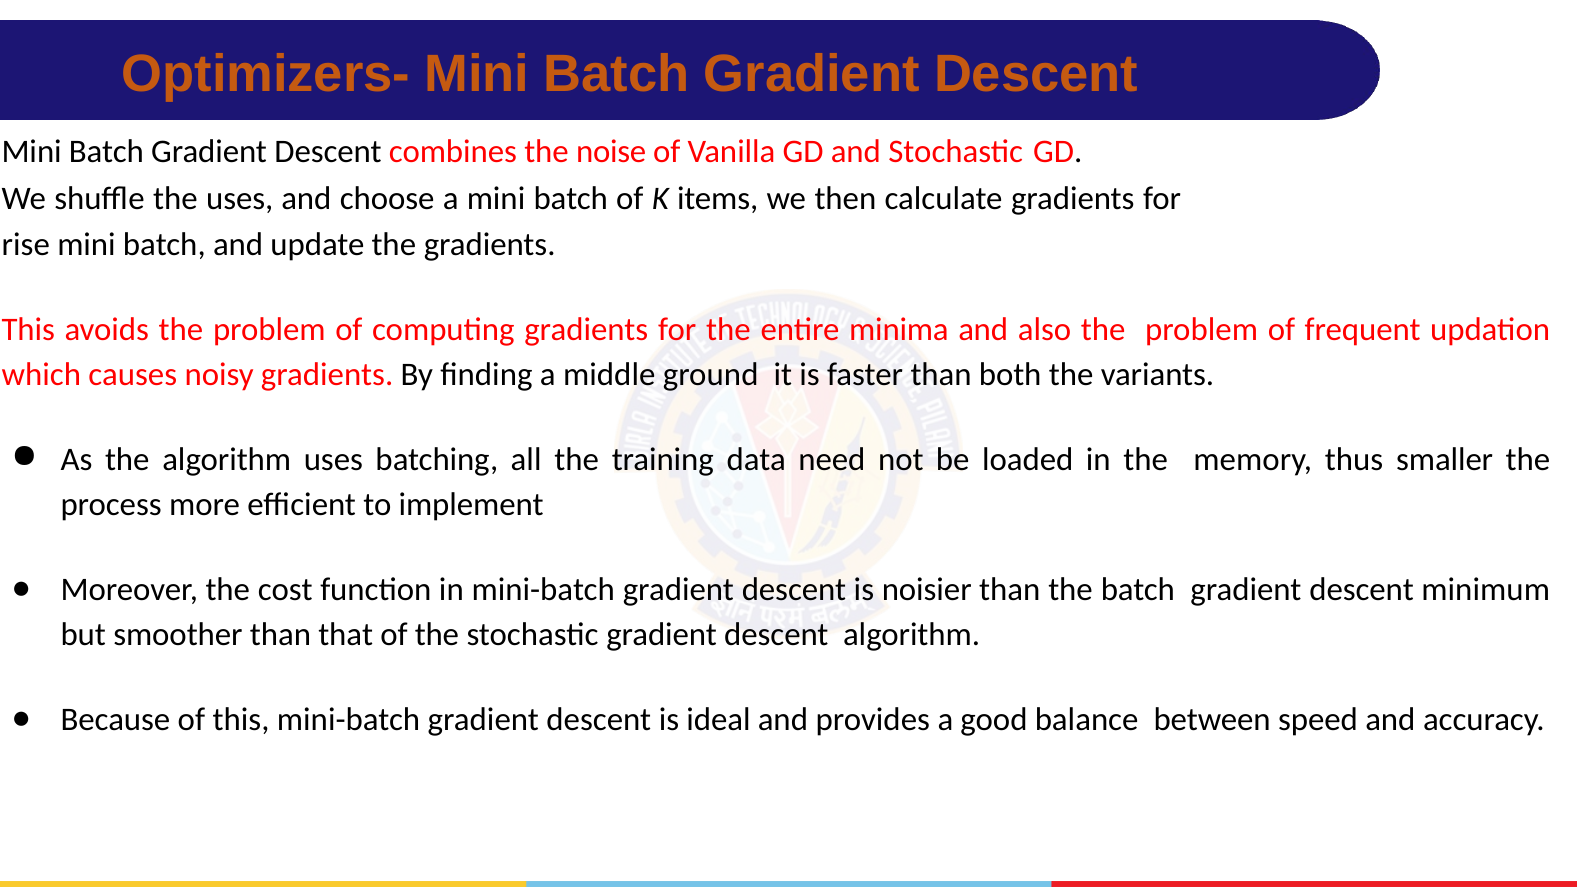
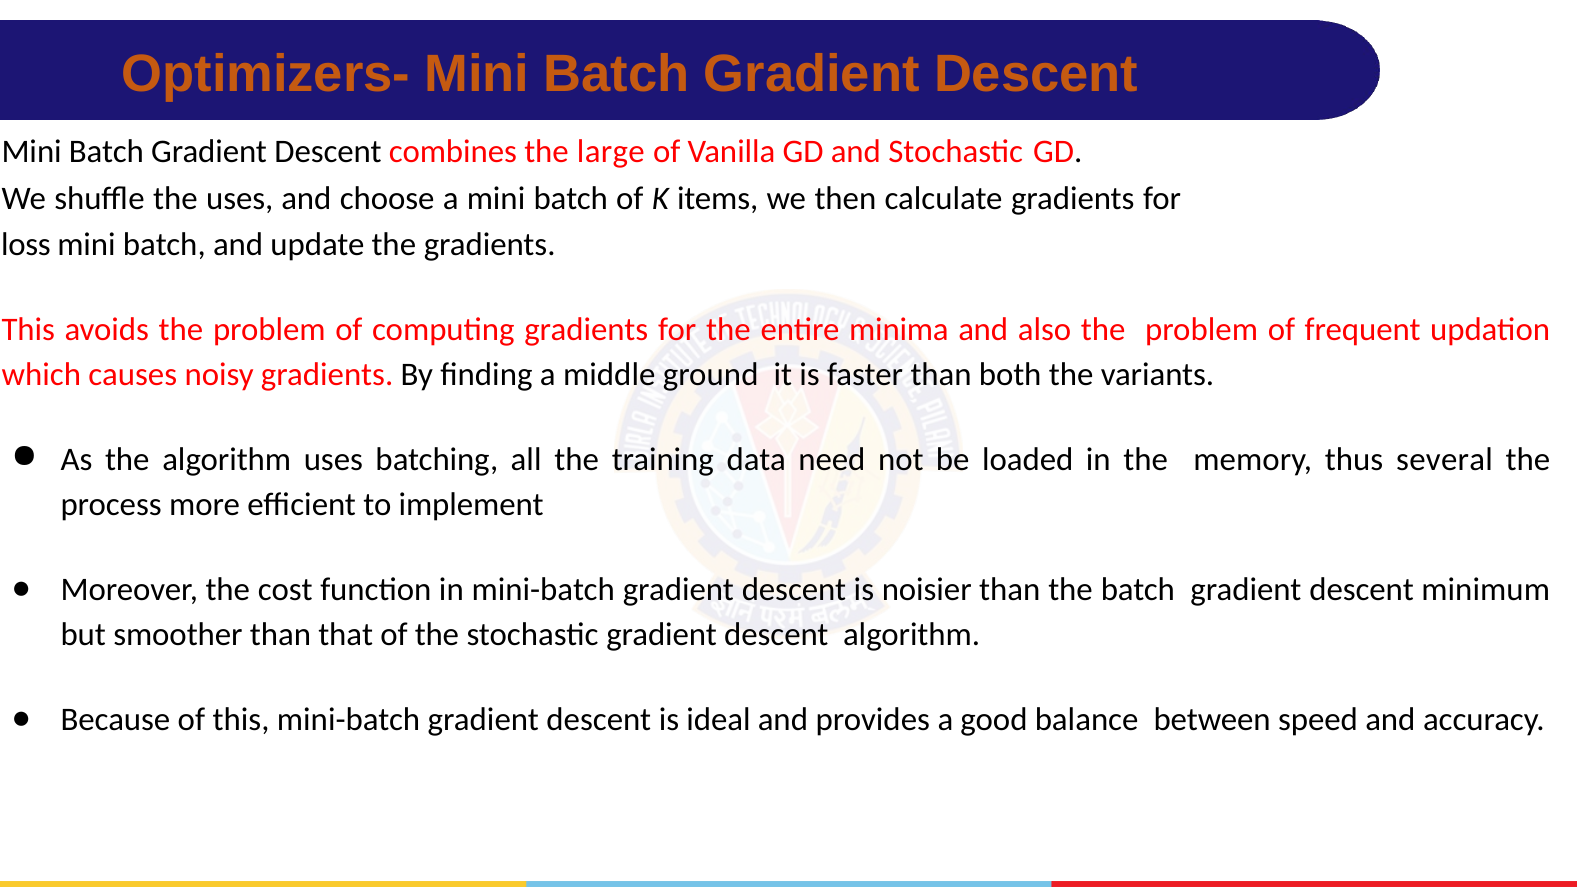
noise: noise -> large
rise: rise -> loss
smaller: smaller -> several
